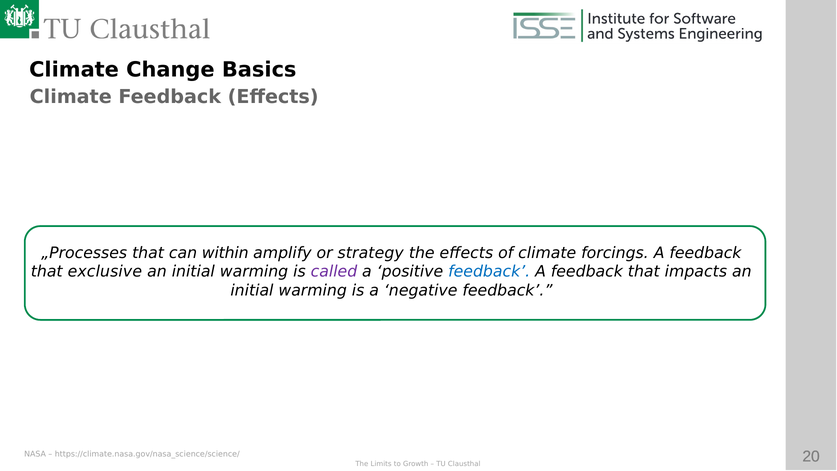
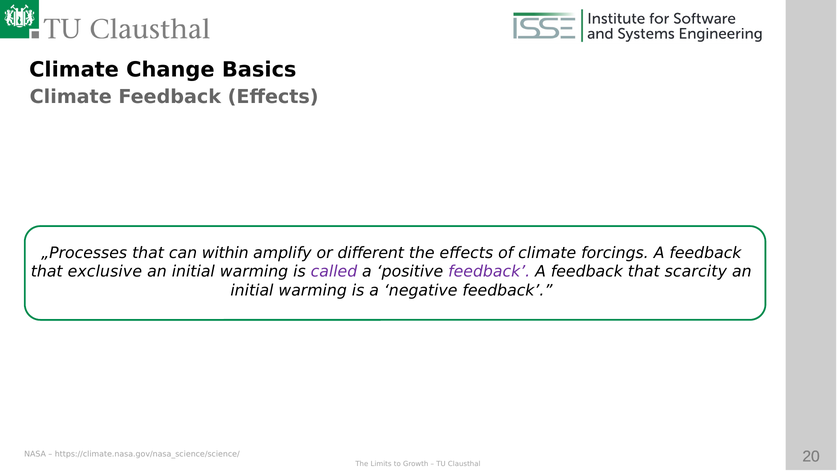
strategy: strategy -> different
feedback at (489, 272) colour: blue -> purple
impacts: impacts -> scarcity
